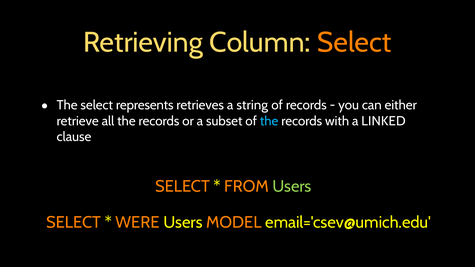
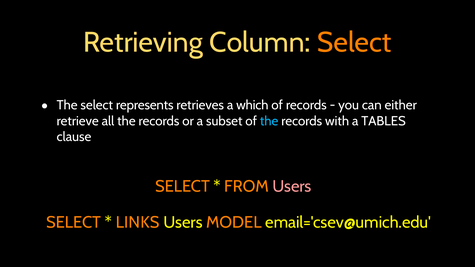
string: string -> which
LINKED: LINKED -> TABLES
Users at (292, 187) colour: light green -> pink
WERE: WERE -> LINKS
